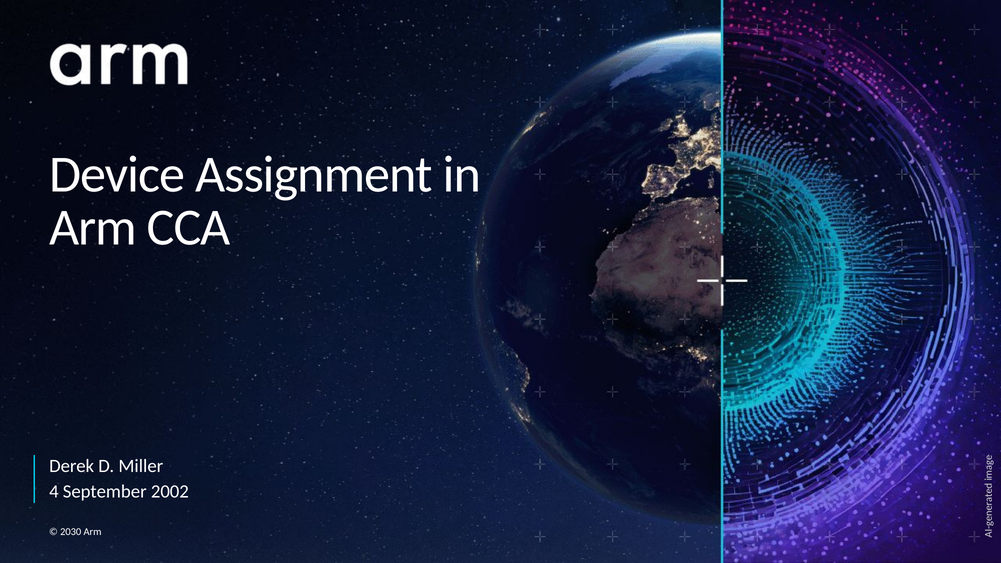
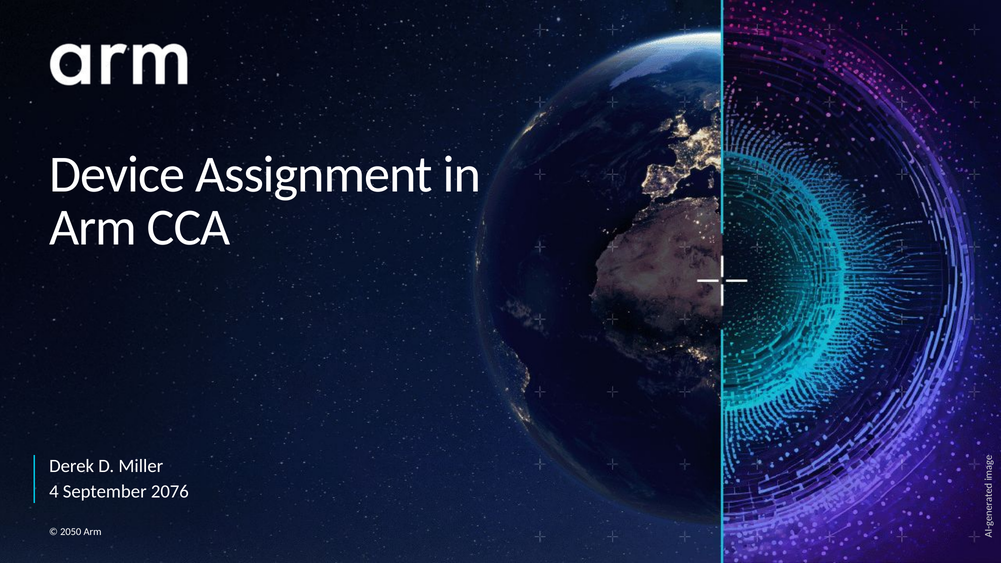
2002: 2002 -> 2076
2030: 2030 -> 2050
